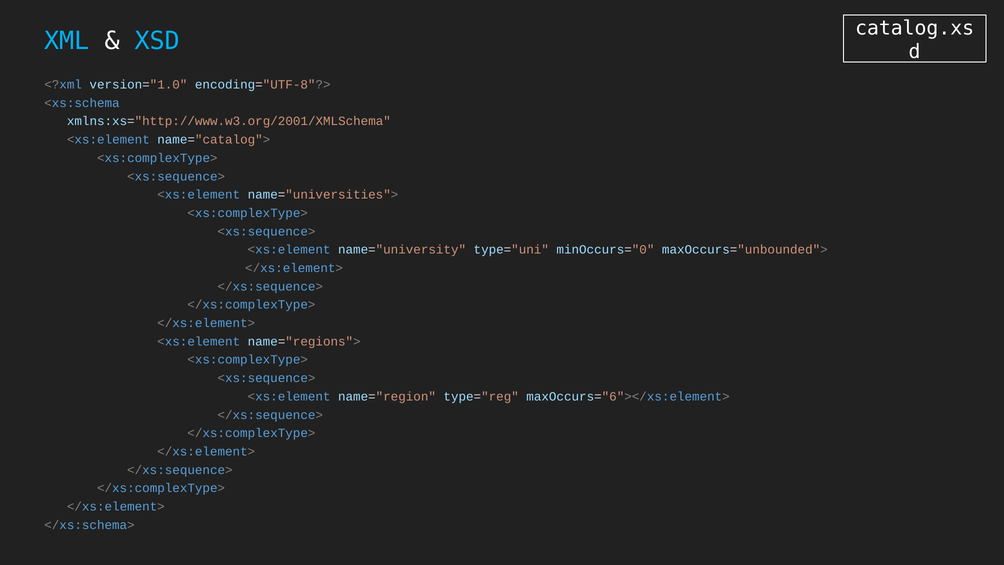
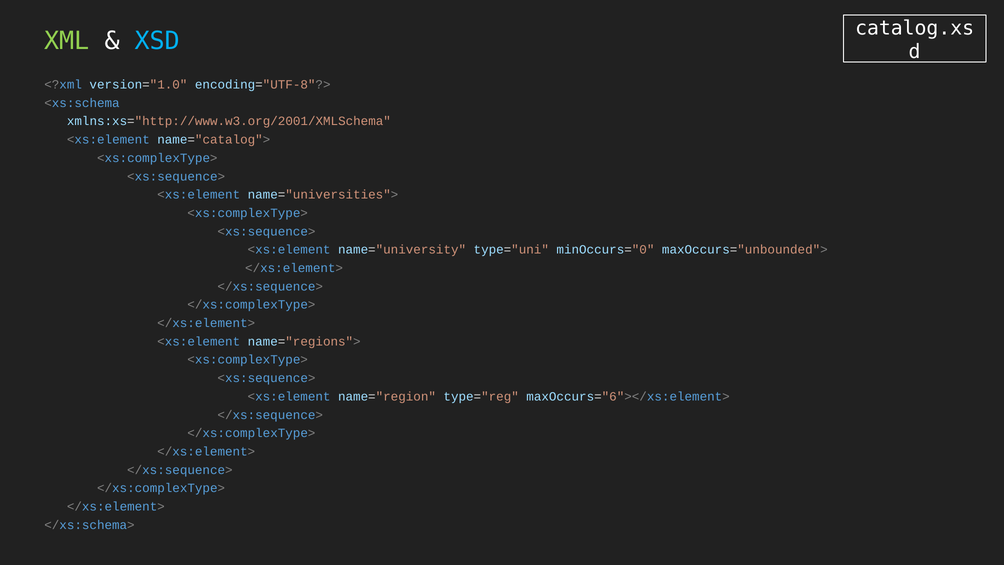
XML colour: light blue -> light green
